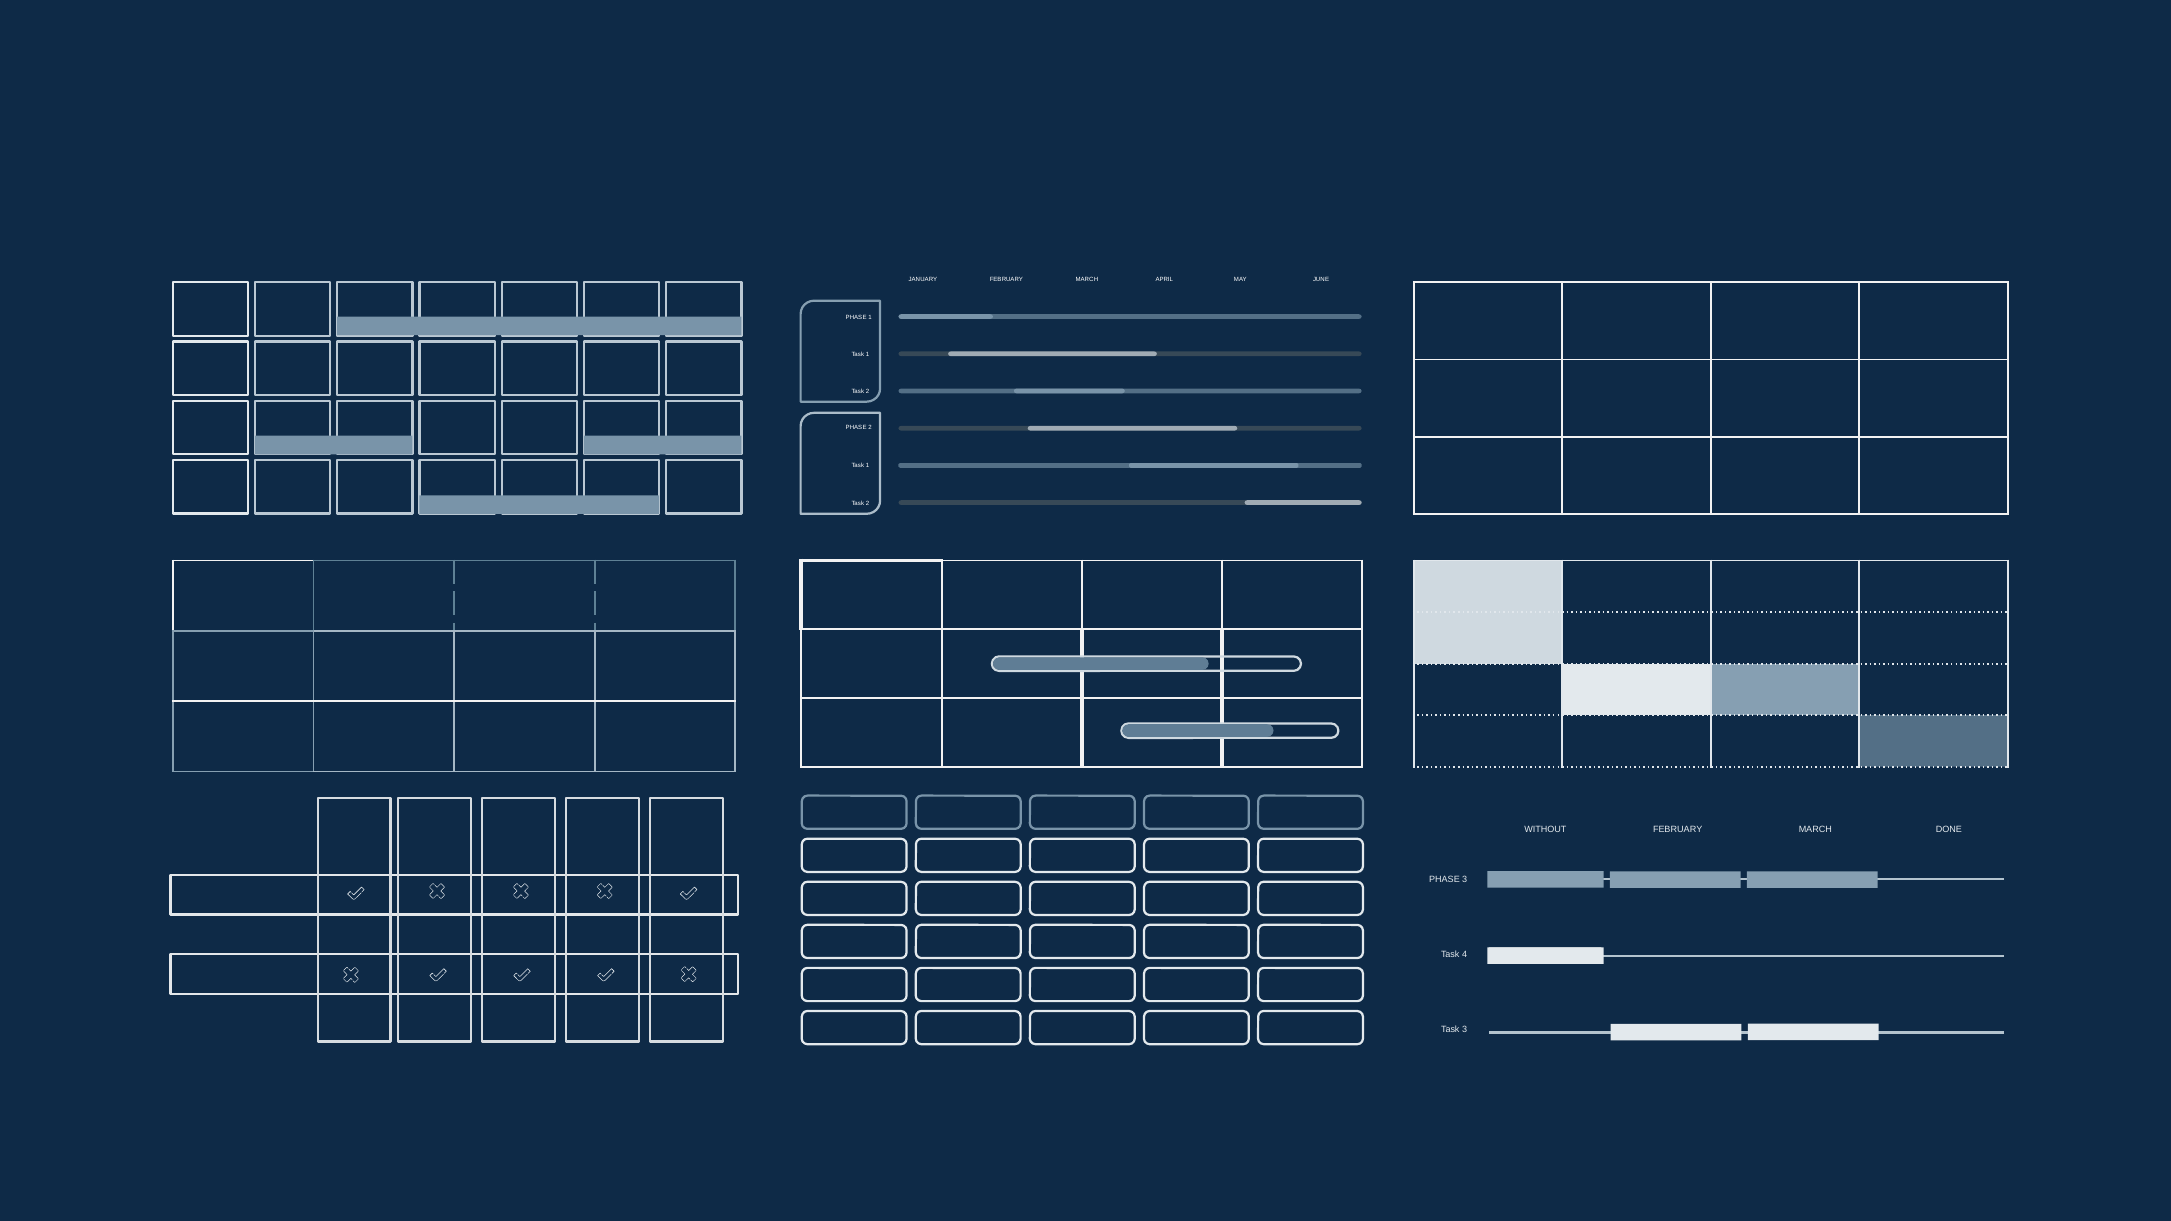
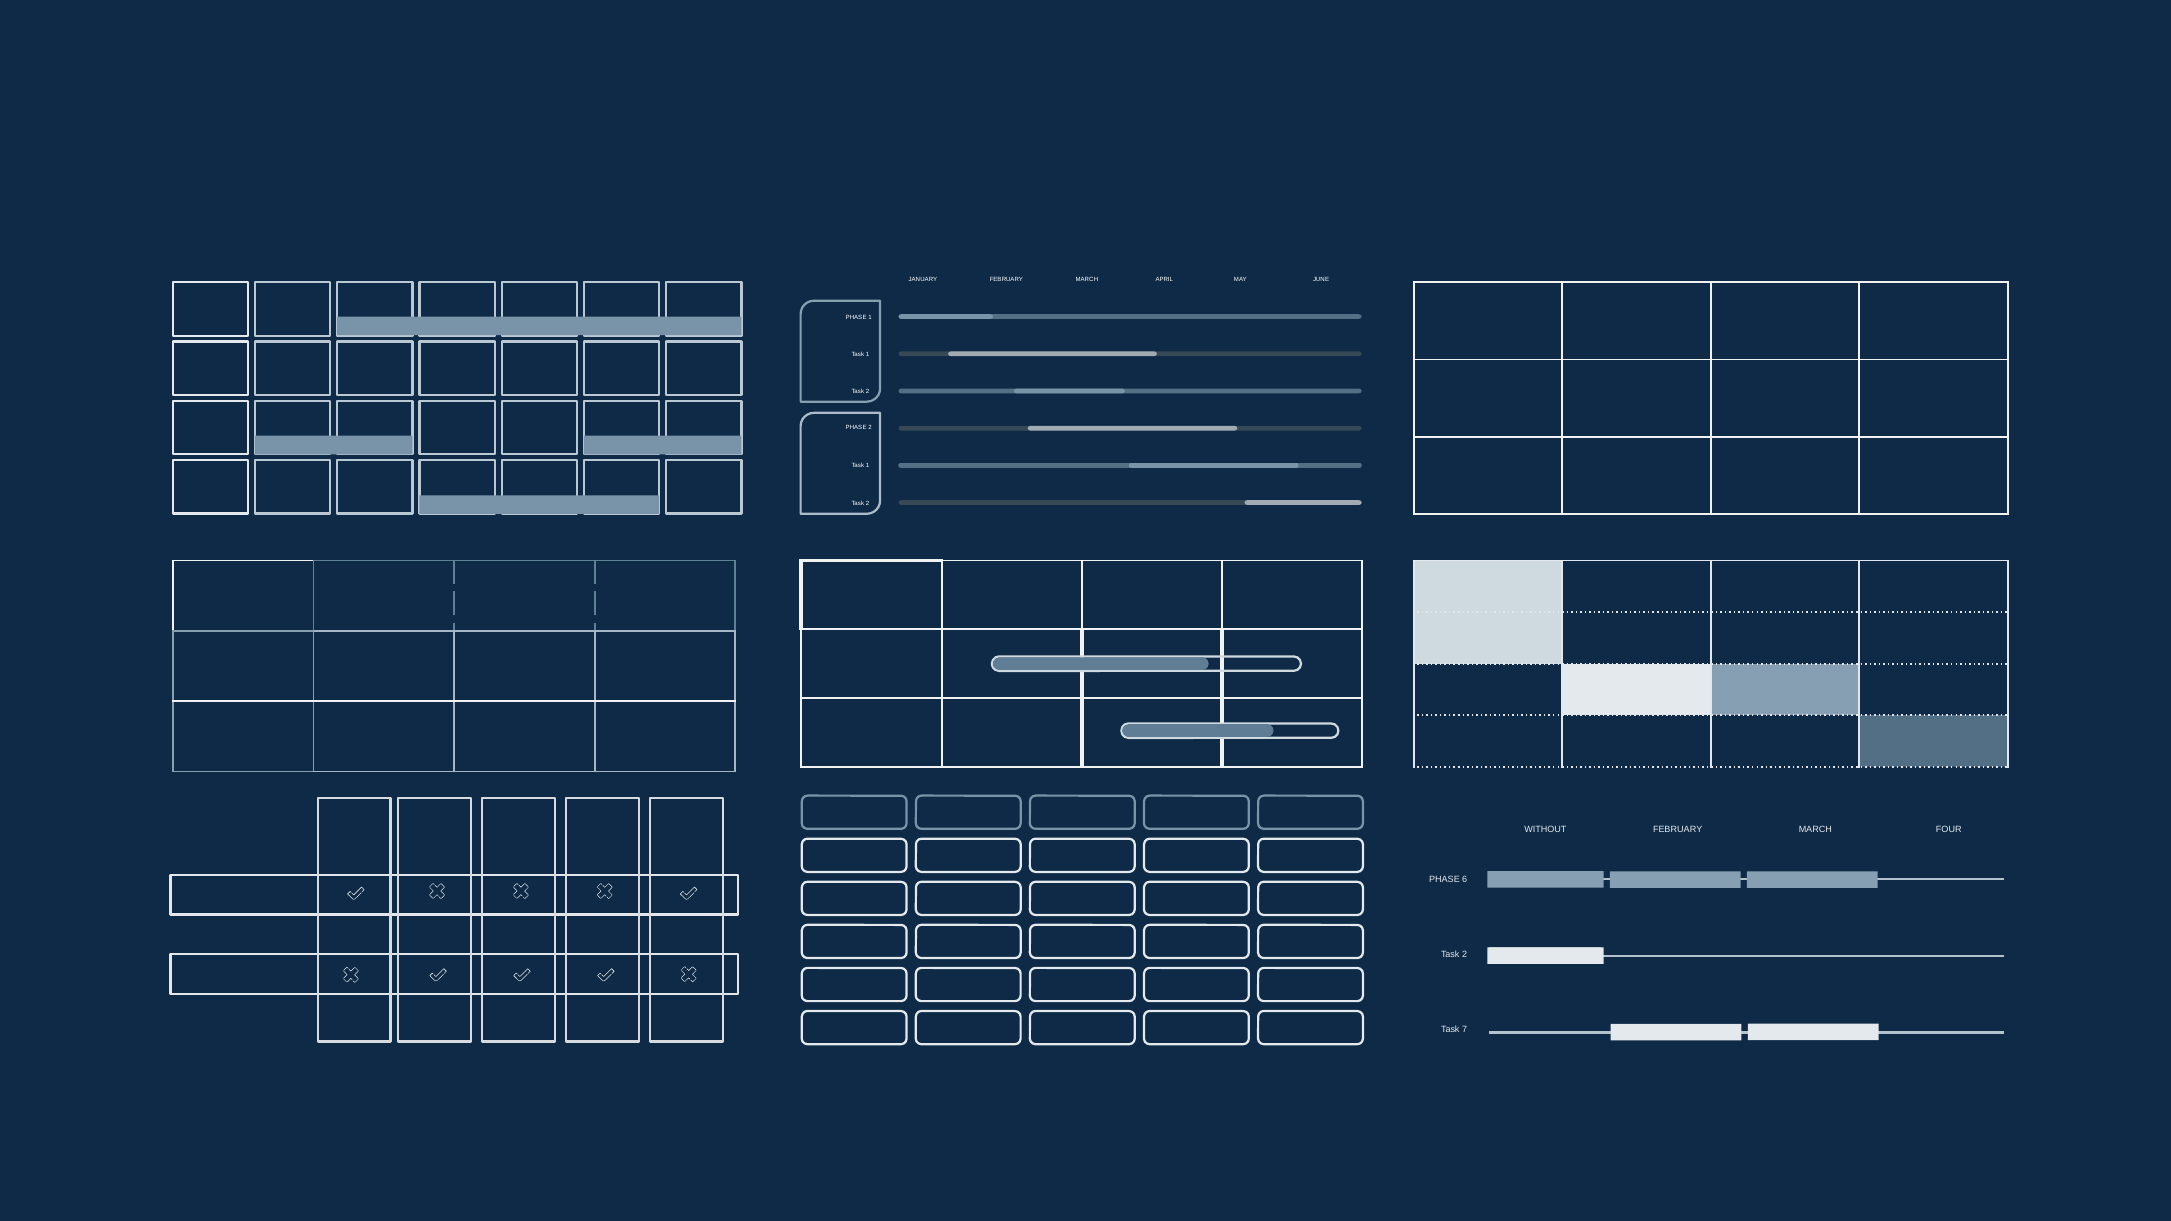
DONE: DONE -> FOUR
PHASE 3: 3 -> 6
4 at (1465, 955): 4 -> 2
Task 3: 3 -> 7
